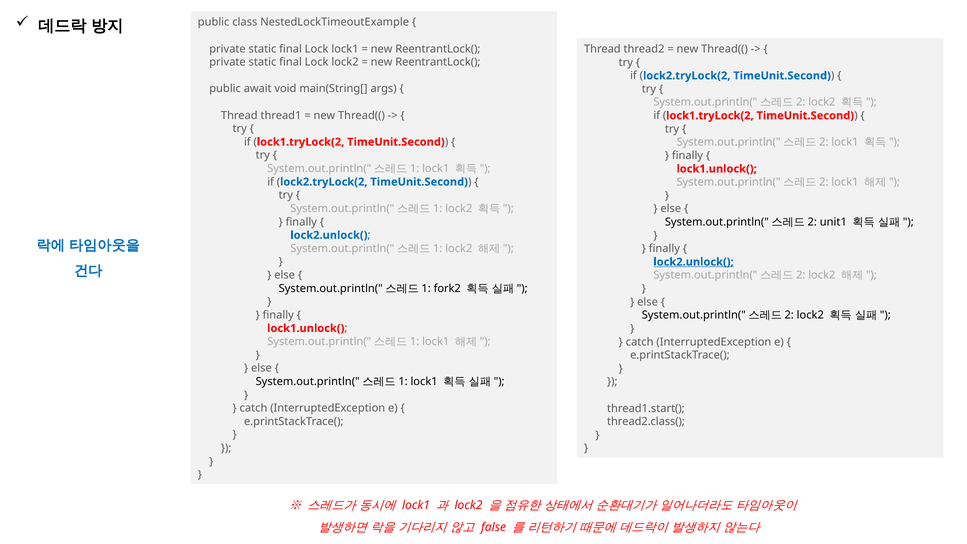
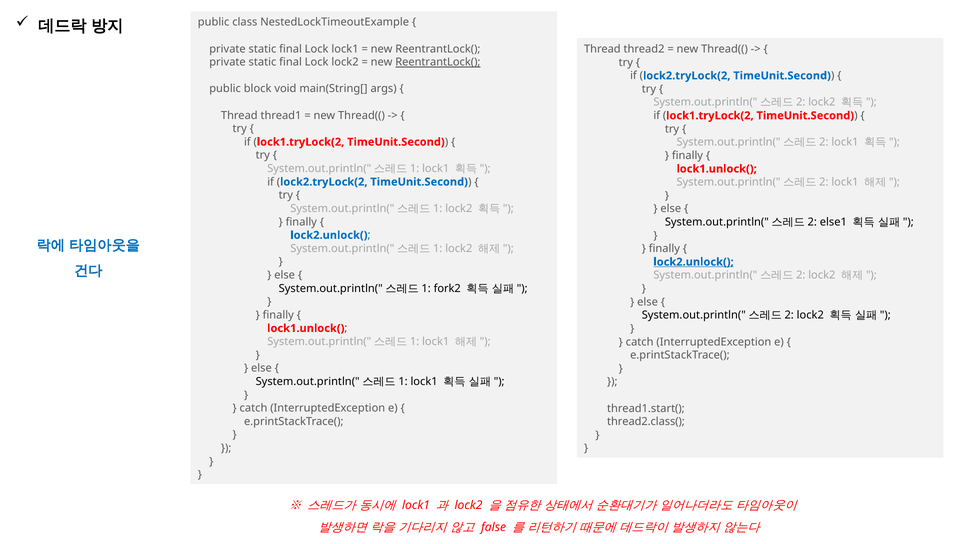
ReentrantLock( at (438, 62) underline: none -> present
await: await -> block
unit1: unit1 -> else1
